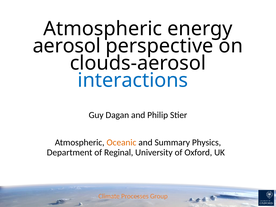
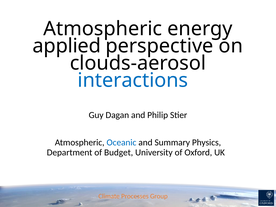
aerosol: aerosol -> applied
Oceanic colour: orange -> blue
Reginal: Reginal -> Budget
